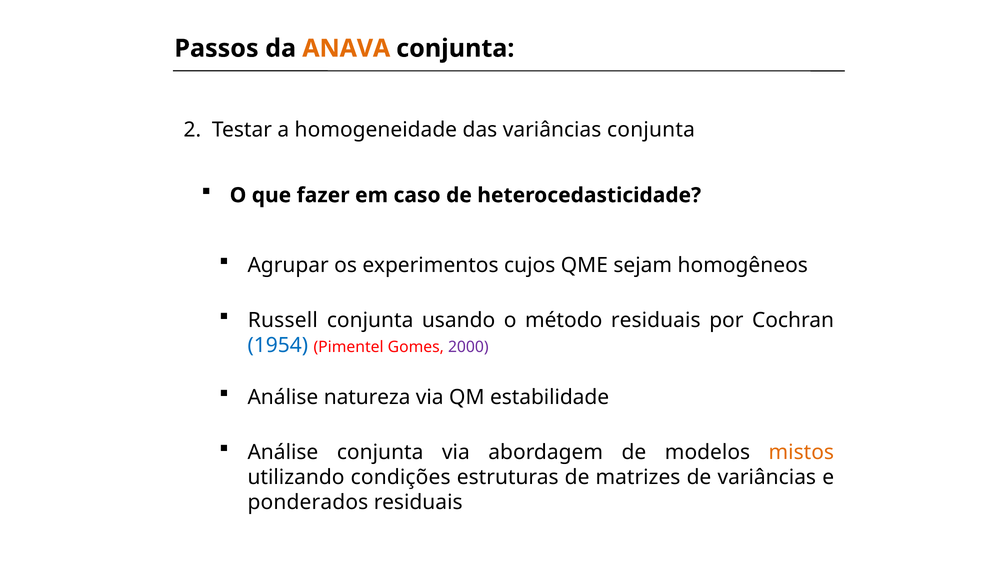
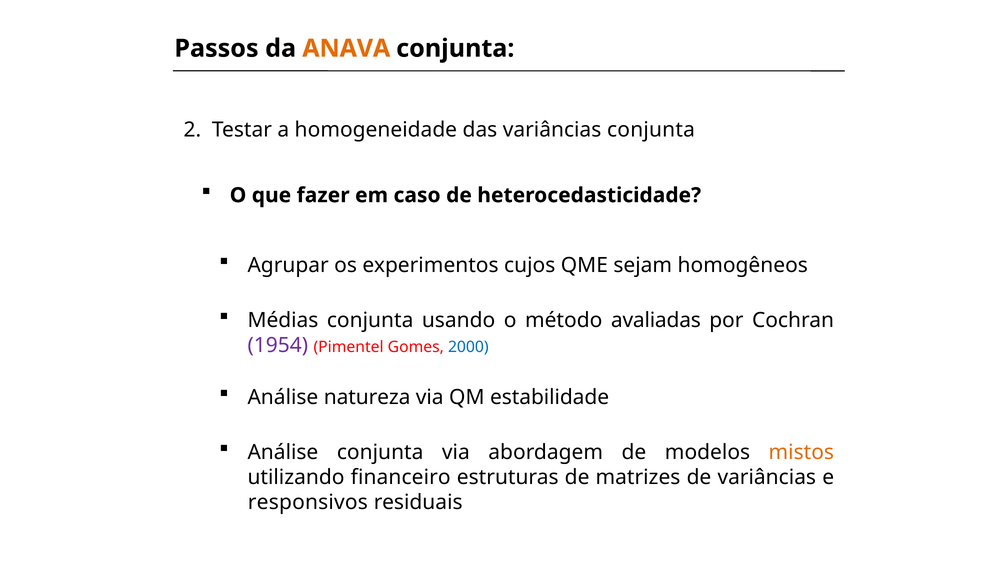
Russell: Russell -> Médias
método residuais: residuais -> avaliadas
1954 colour: blue -> purple
2000 colour: purple -> blue
condições: condições -> financeiro
ponderados: ponderados -> responsivos
